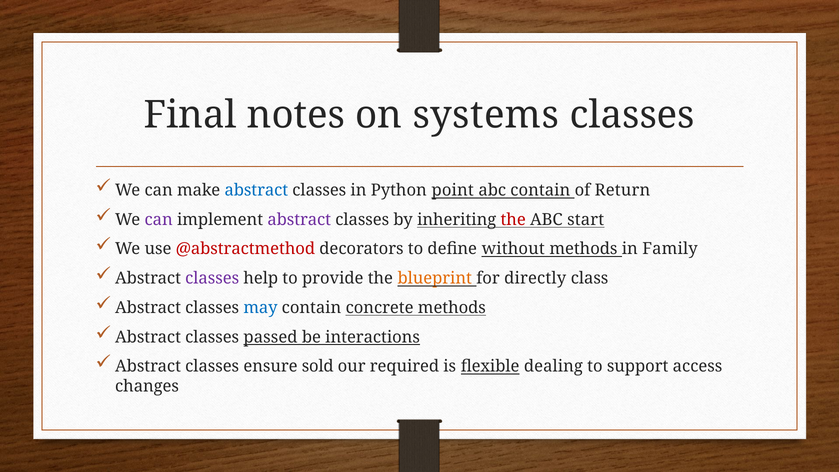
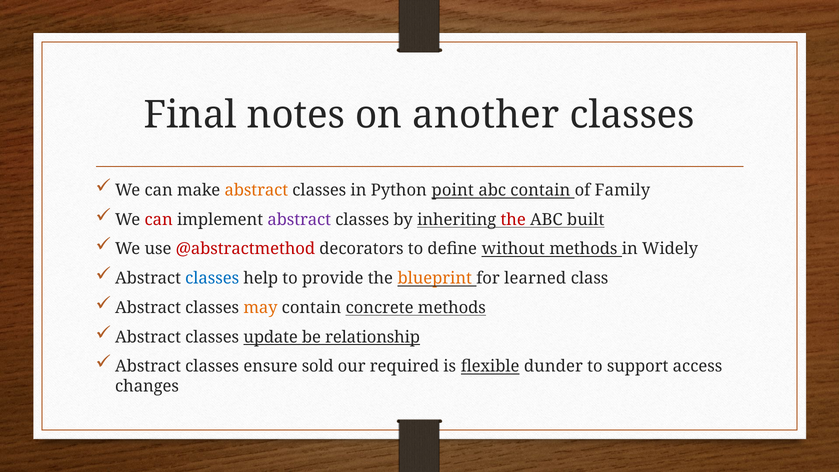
systems: systems -> another
abstract at (256, 190) colour: blue -> orange
Return: Return -> Family
can at (159, 220) colour: purple -> red
start: start -> built
Family: Family -> Widely
classes at (212, 278) colour: purple -> blue
directly: directly -> learned
may colour: blue -> orange
passed: passed -> update
interactions: interactions -> relationship
dealing: dealing -> dunder
